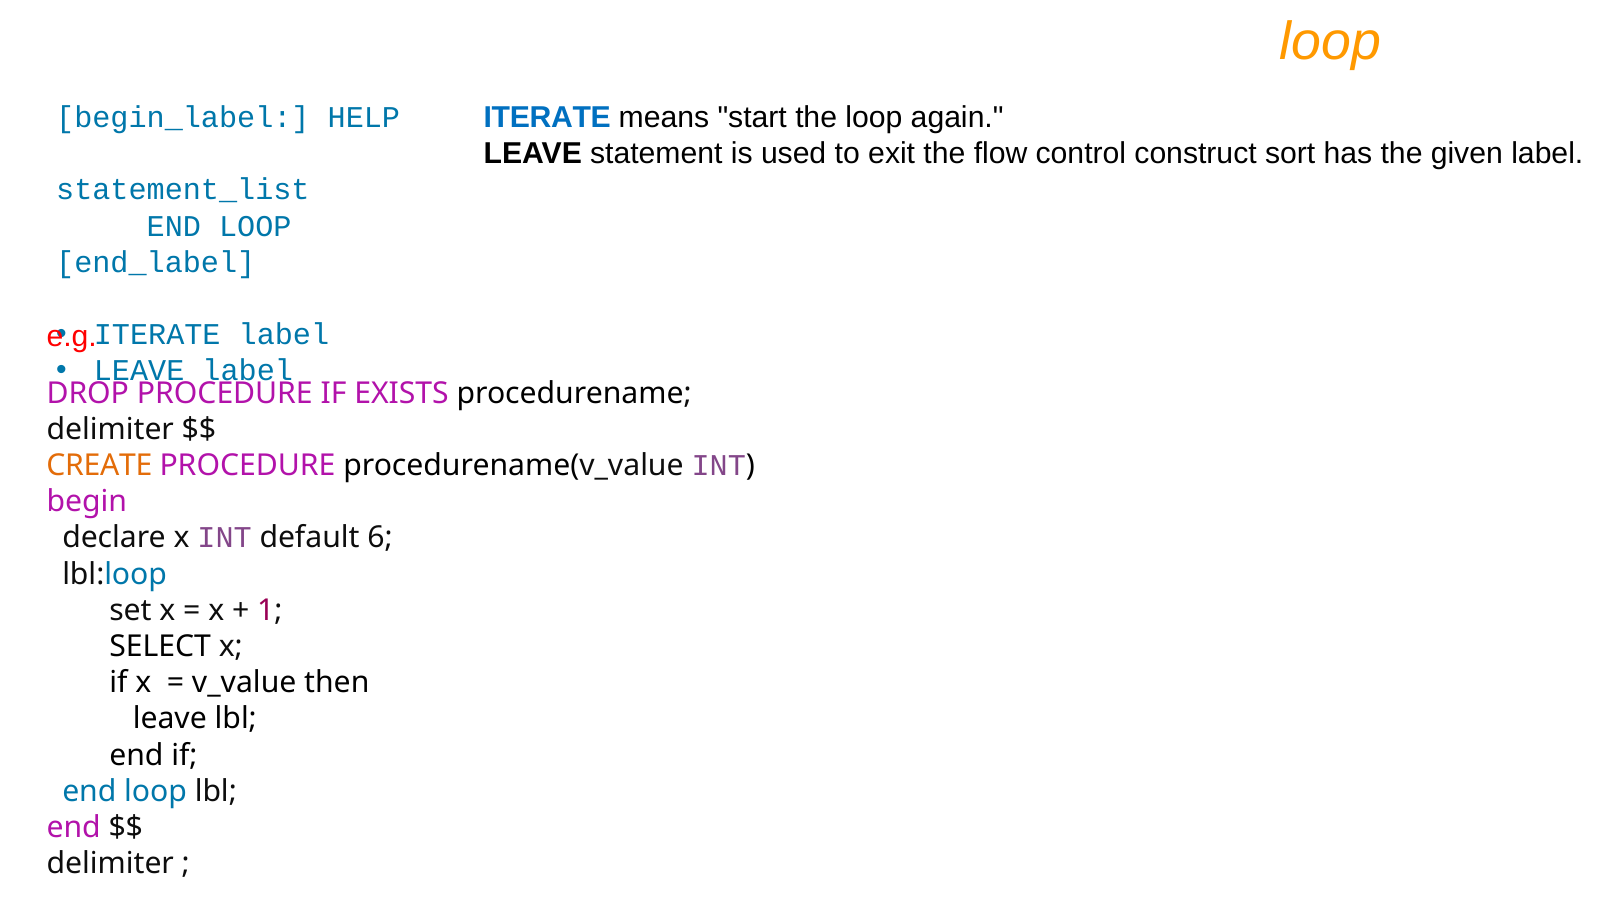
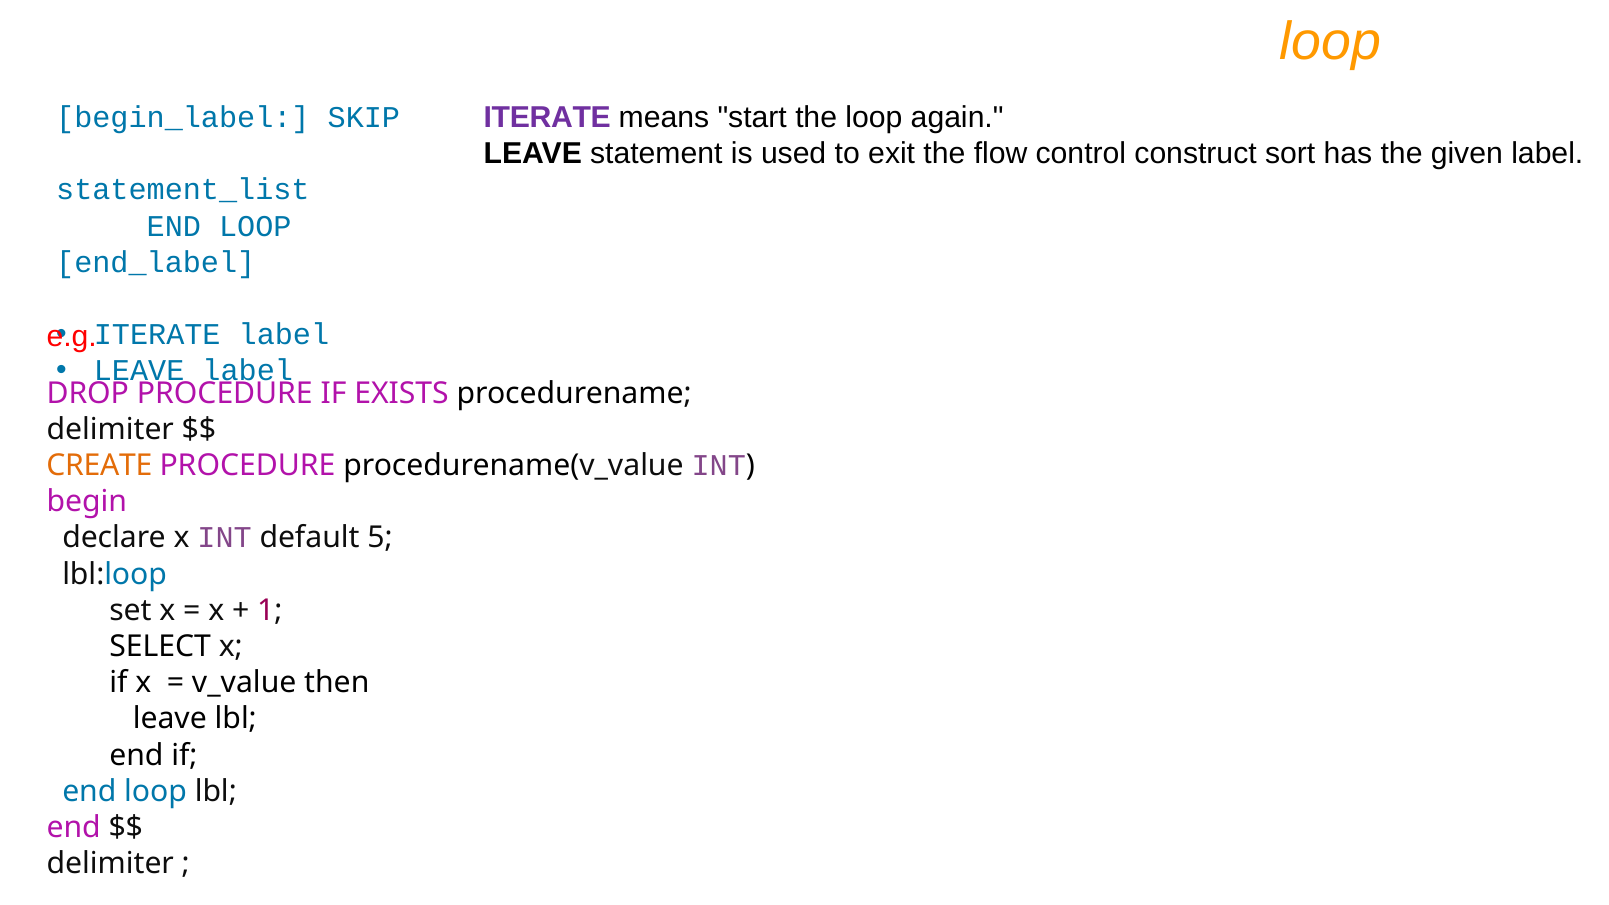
ITERATE at (547, 118) colour: blue -> purple
HELP: HELP -> SKIP
6: 6 -> 5
